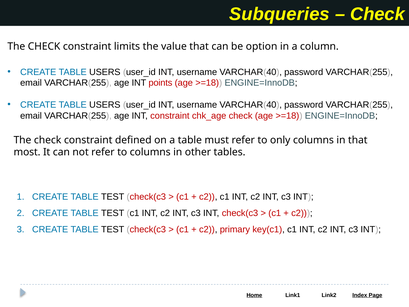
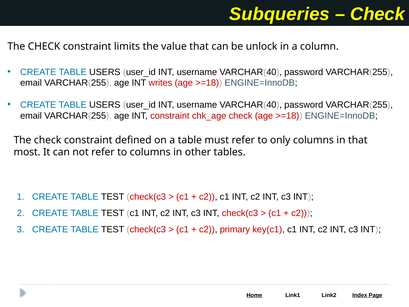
option: option -> unlock
points: points -> writes
